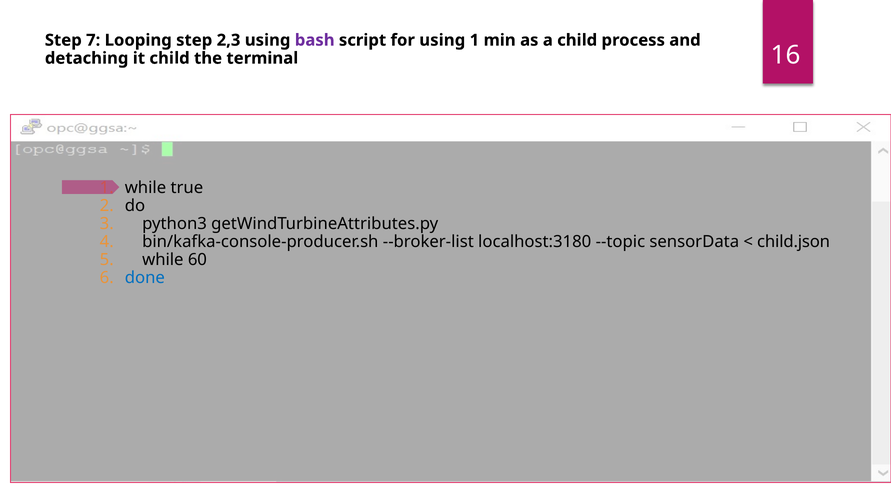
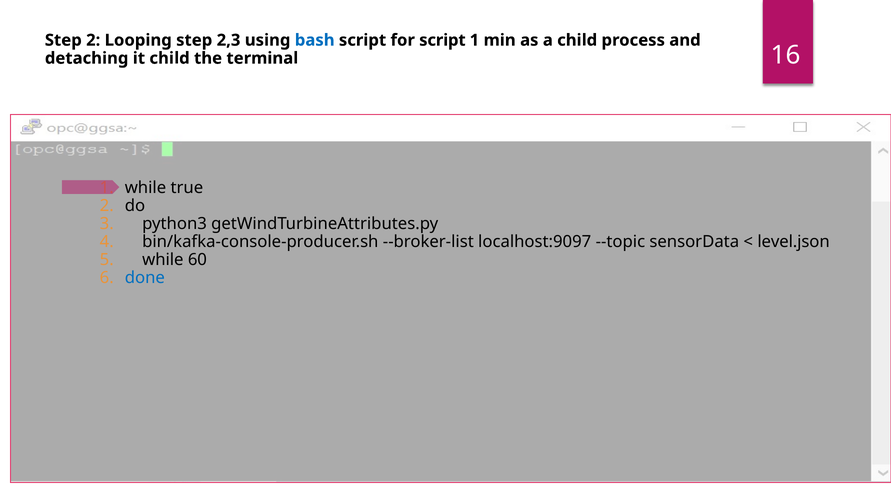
Step 7: 7 -> 2
bash colour: purple -> blue
for using: using -> script
localhost:3180: localhost:3180 -> localhost:9097
child.json: child.json -> level.json
